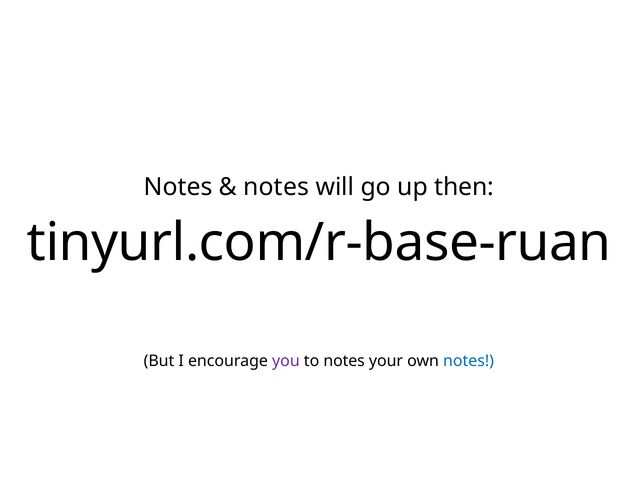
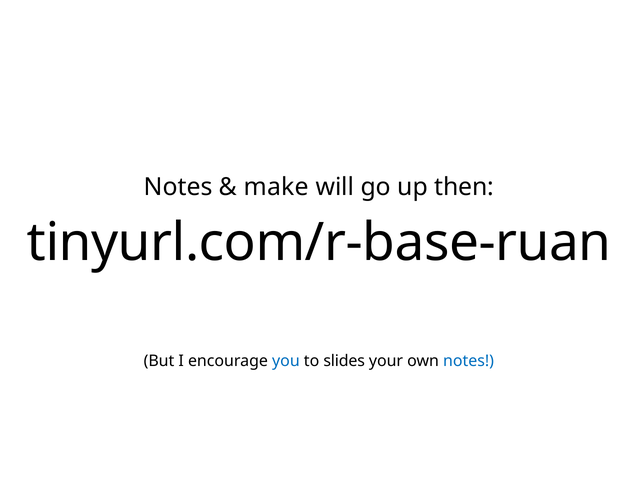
notes at (276, 187): notes -> make
you colour: purple -> blue
to notes: notes -> slides
